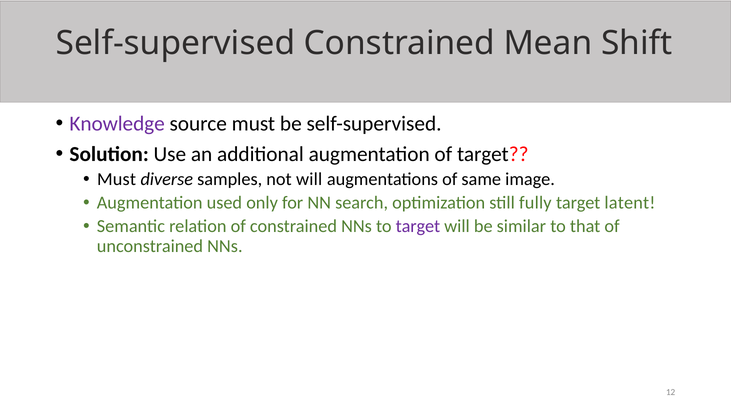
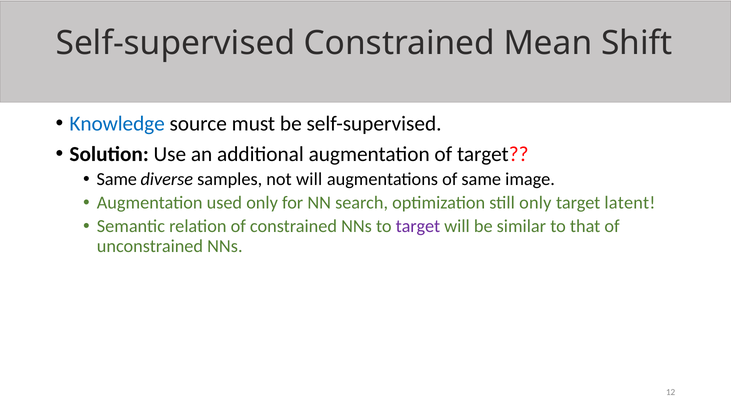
Knowledge colour: purple -> blue
Must at (117, 179): Must -> Same
still fully: fully -> only
